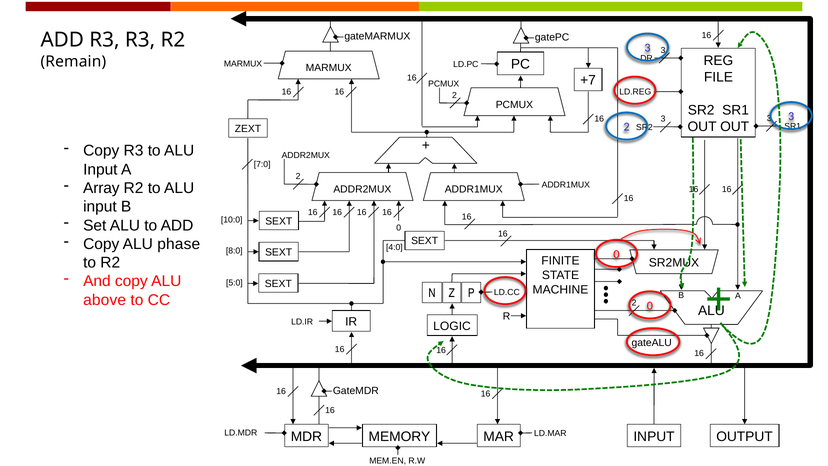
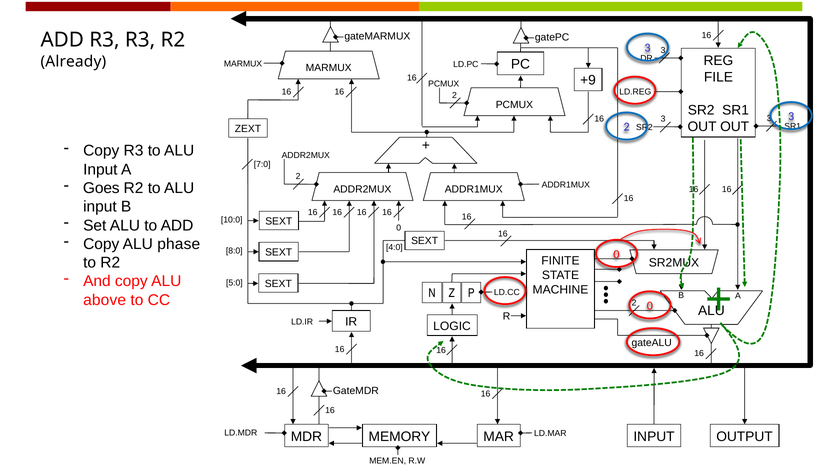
Remain: Remain -> Already
+7: +7 -> +9
Array: Array -> Goes
